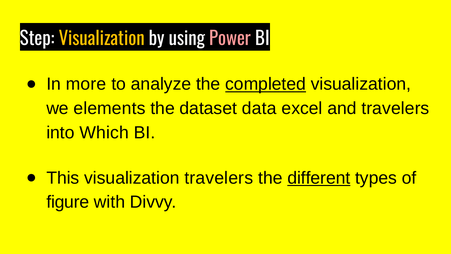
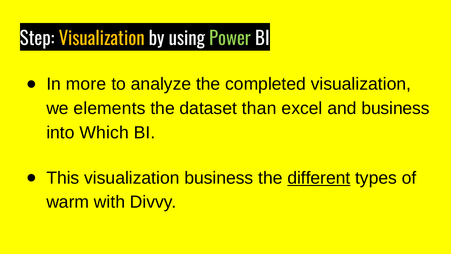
Power colour: pink -> light green
completed underline: present -> none
data: data -> than
and travelers: travelers -> business
visualization travelers: travelers -> business
figure: figure -> warm
